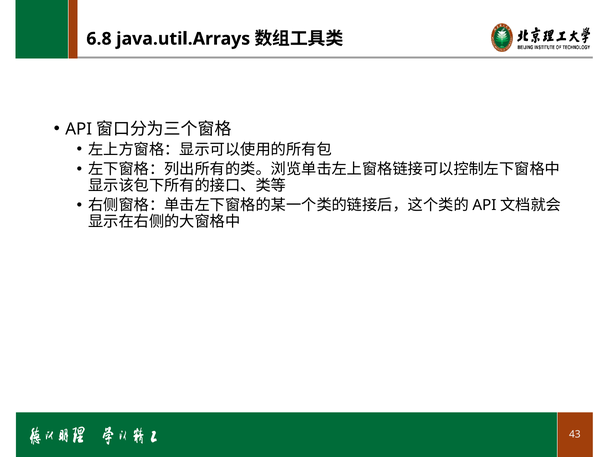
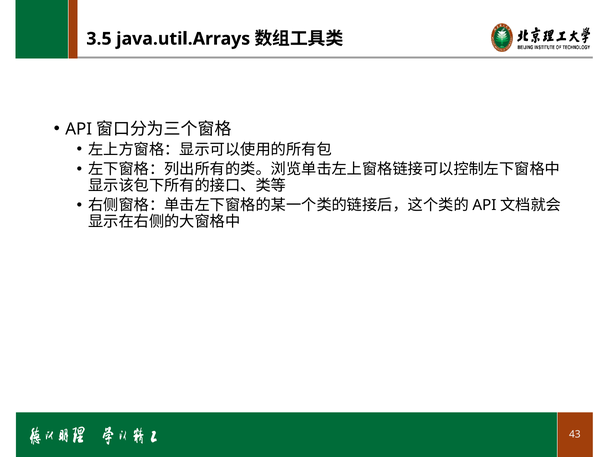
6.8: 6.8 -> 3.5
